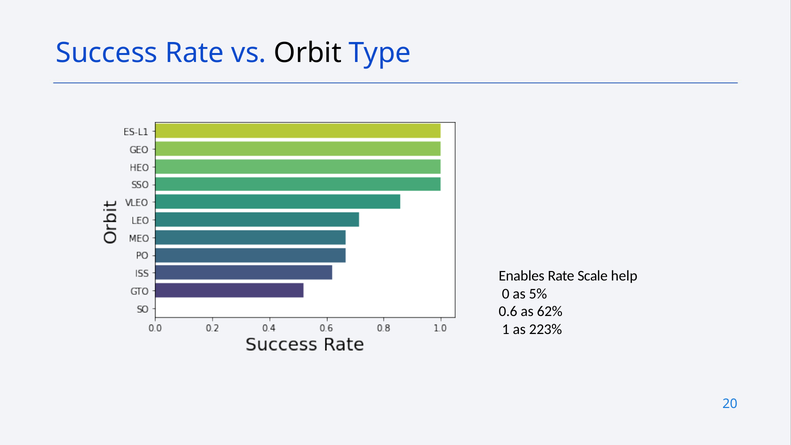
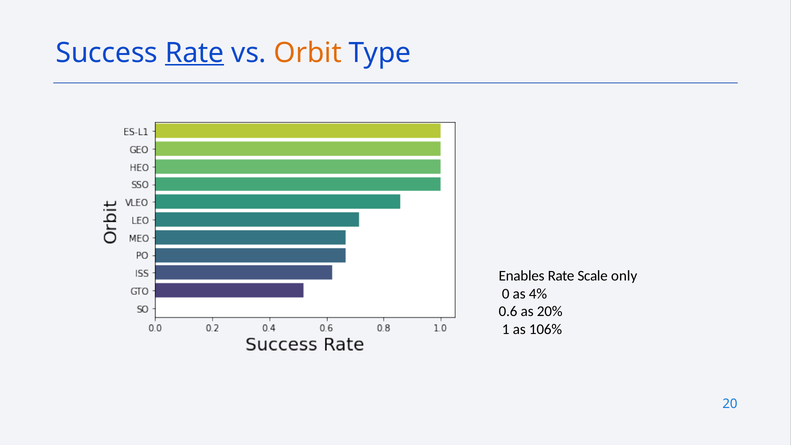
Rate at (195, 53) underline: none -> present
Orbit colour: black -> orange
help: help -> only
5%: 5% -> 4%
62%: 62% -> 20%
223%: 223% -> 106%
